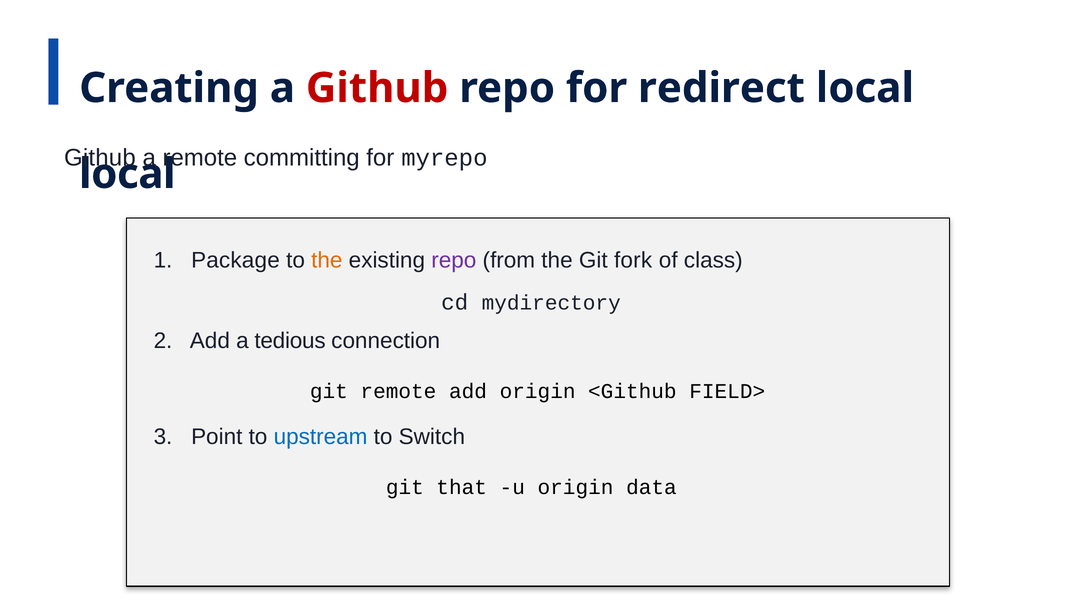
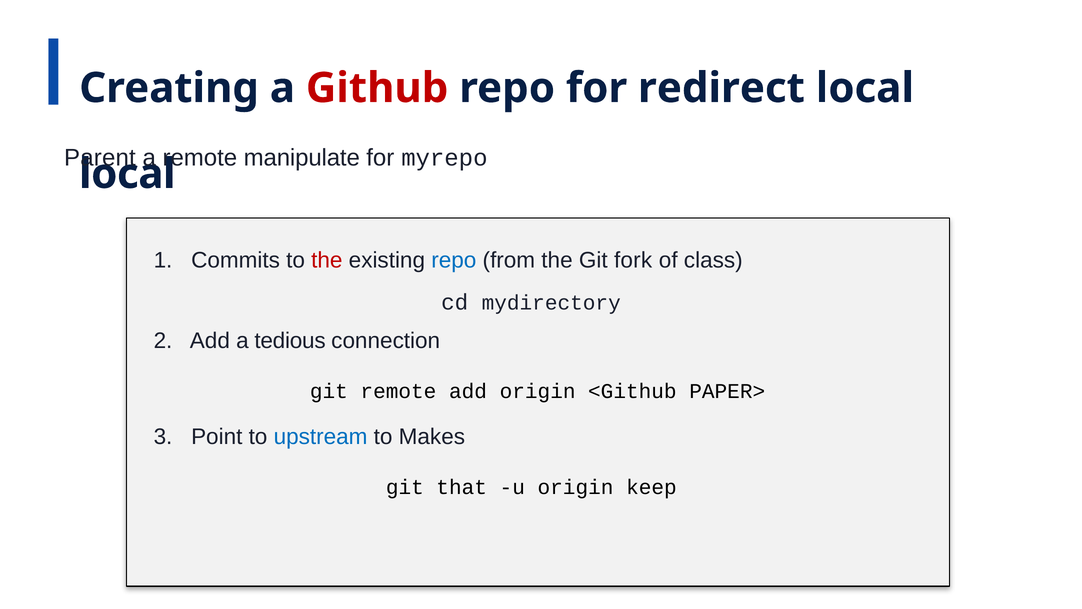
Github at (100, 158): Github -> Parent
committing: committing -> manipulate
Package: Package -> Commits
the at (327, 260) colour: orange -> red
repo at (454, 260) colour: purple -> blue
FIELD>: FIELD> -> PAPER>
Switch: Switch -> Makes
data: data -> keep
